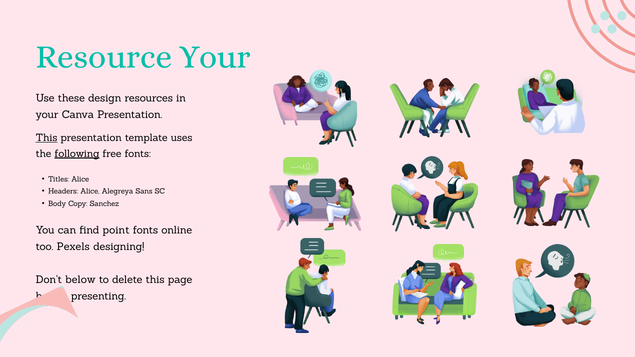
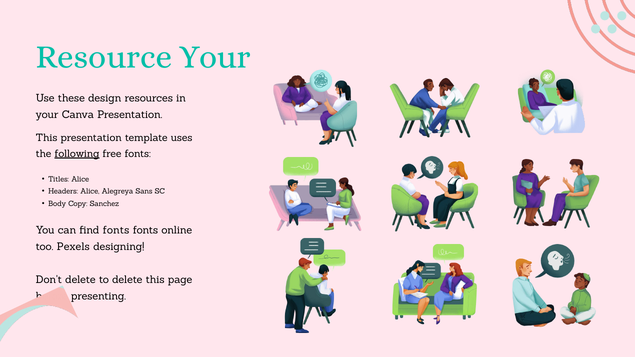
This at (47, 138) underline: present -> none
find point: point -> fonts
Don't below: below -> delete
